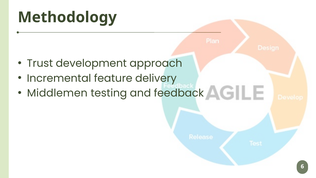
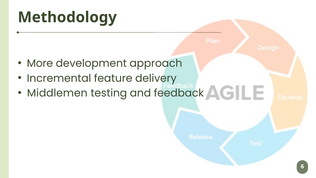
Trust: Trust -> More
